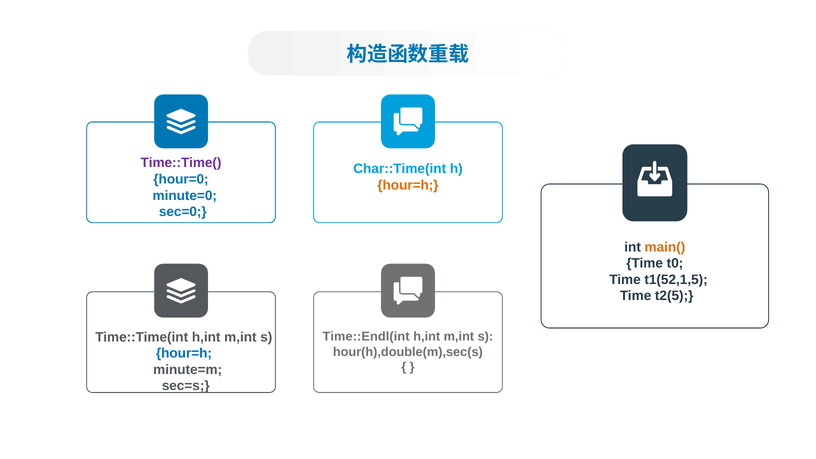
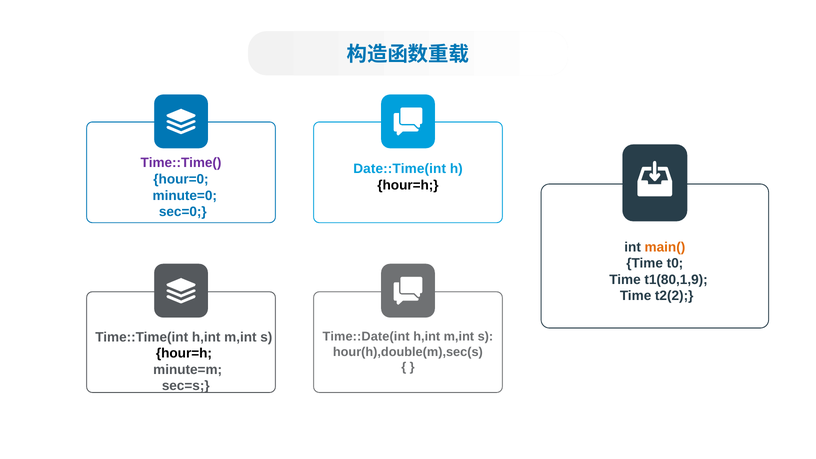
Char::Time(int: Char::Time(int -> Date::Time(int
hour=h at (408, 185) colour: orange -> black
t1(52,1,5: t1(52,1,5 -> t1(80,1,9
t2(5: t2(5 -> t2(2
Time::Endl(int: Time::Endl(int -> Time::Date(int
hour=h at (184, 353) colour: blue -> black
